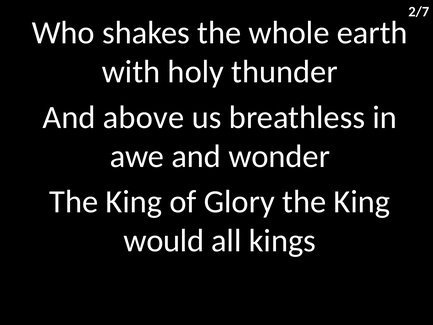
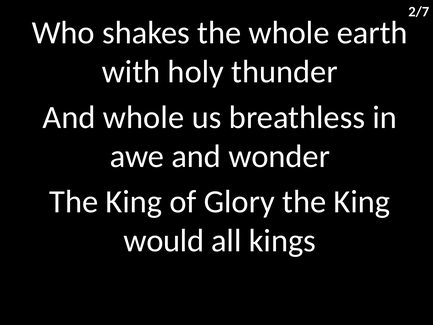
And above: above -> whole
